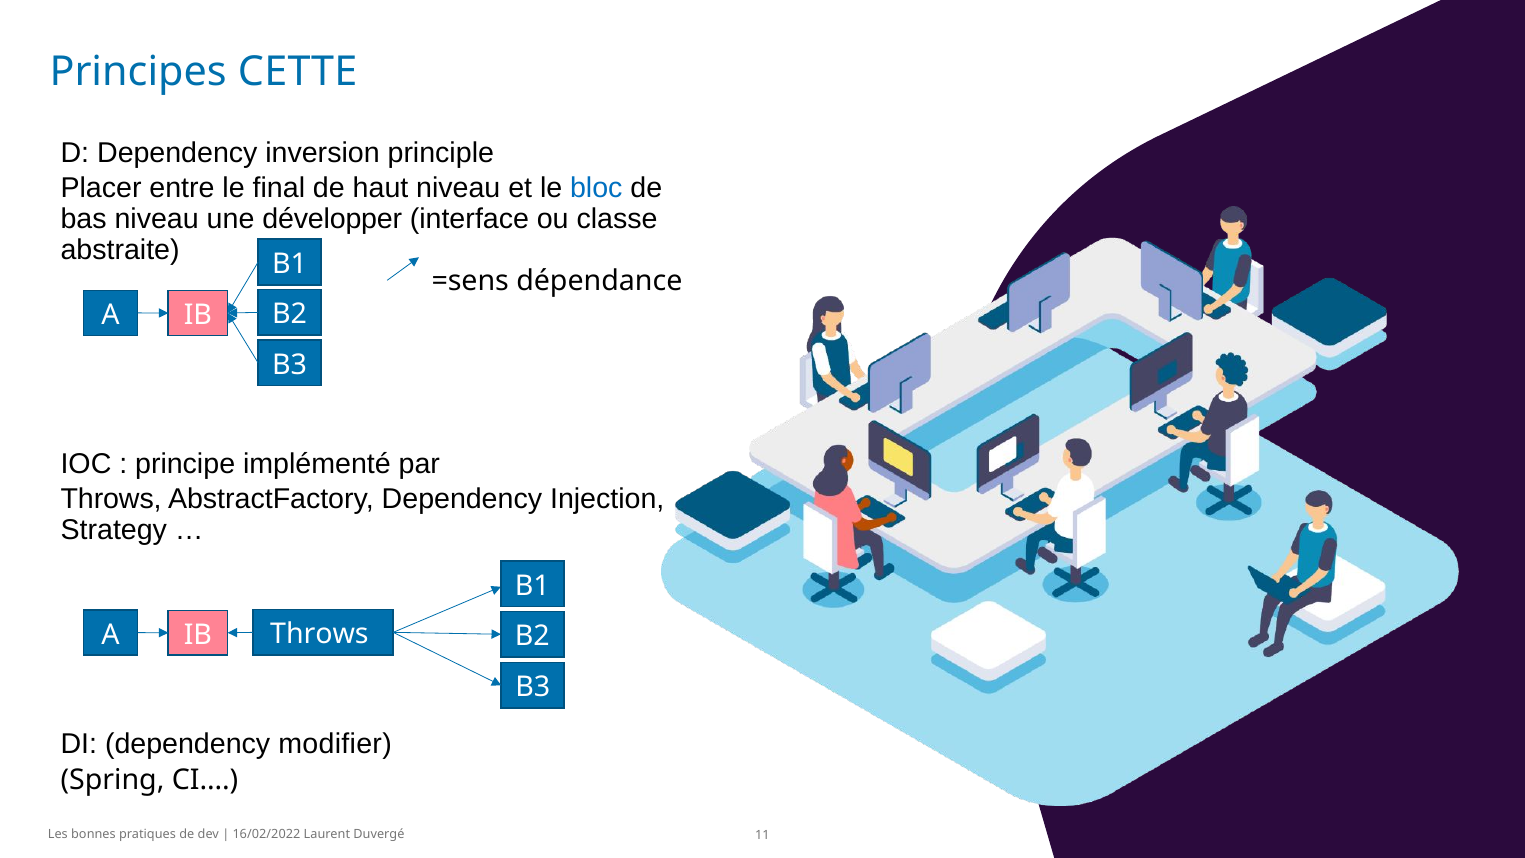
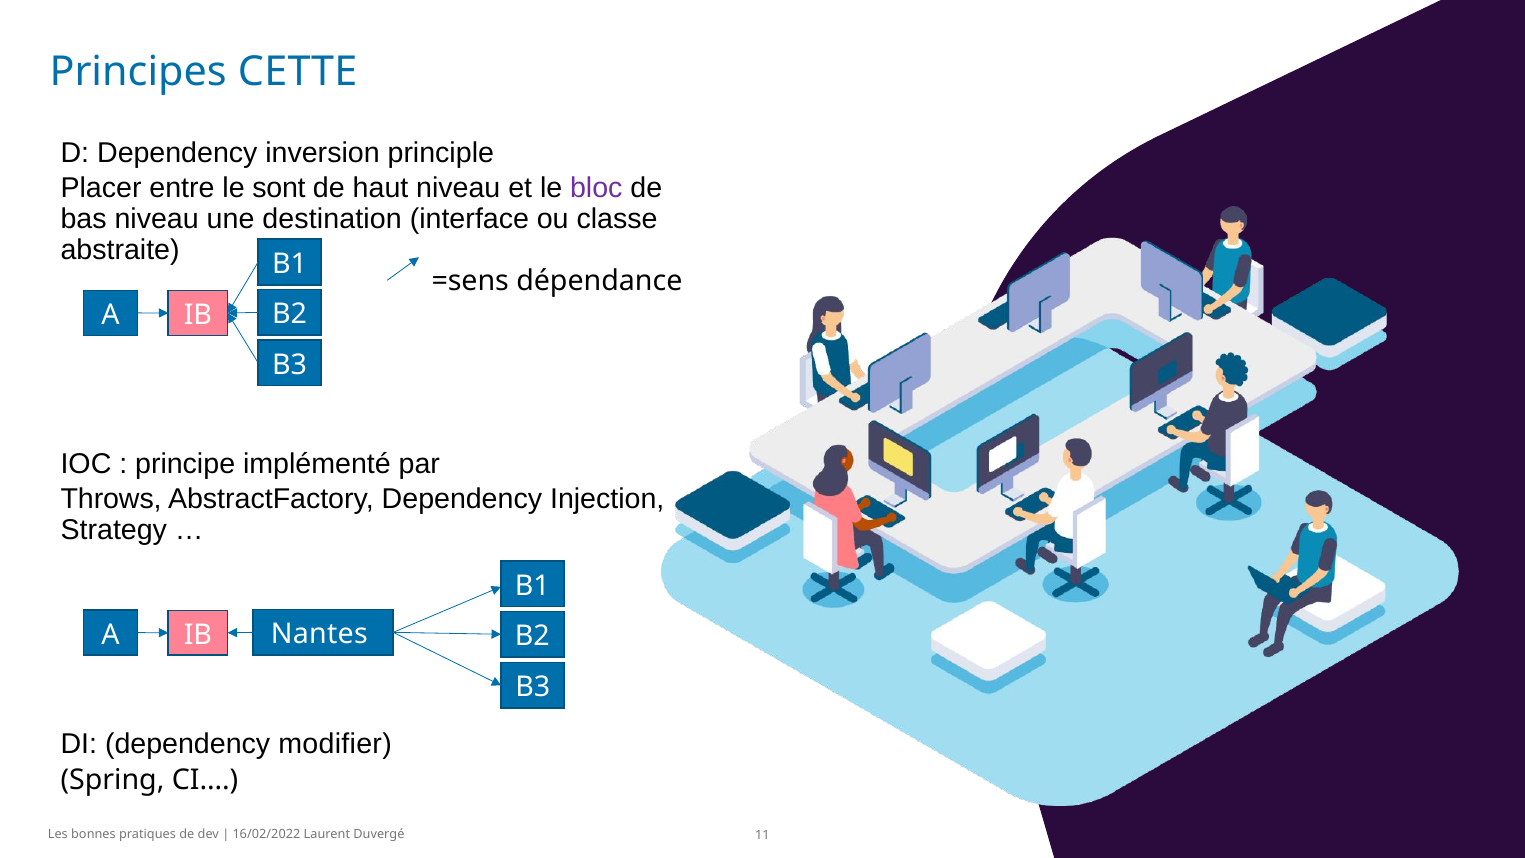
final: final -> sont
bloc colour: blue -> purple
développer: développer -> destination
IB Throws: Throws -> Nantes
